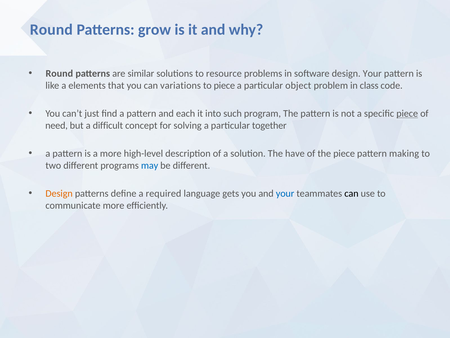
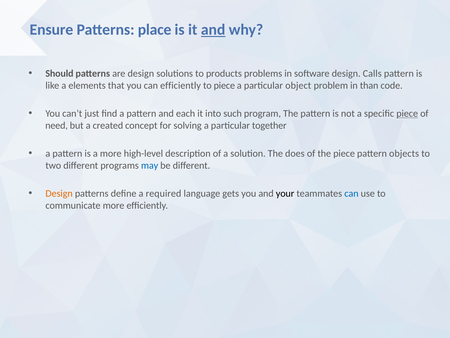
Round at (51, 30): Round -> Ensure
grow: grow -> place
and at (213, 30) underline: none -> present
Round at (59, 73): Round -> Should
are similar: similar -> design
resource: resource -> products
design Your: Your -> Calls
can variations: variations -> efficiently
class: class -> than
difficult: difficult -> created
have: have -> does
making: making -> objects
your at (285, 193) colour: blue -> black
can at (351, 193) colour: black -> blue
